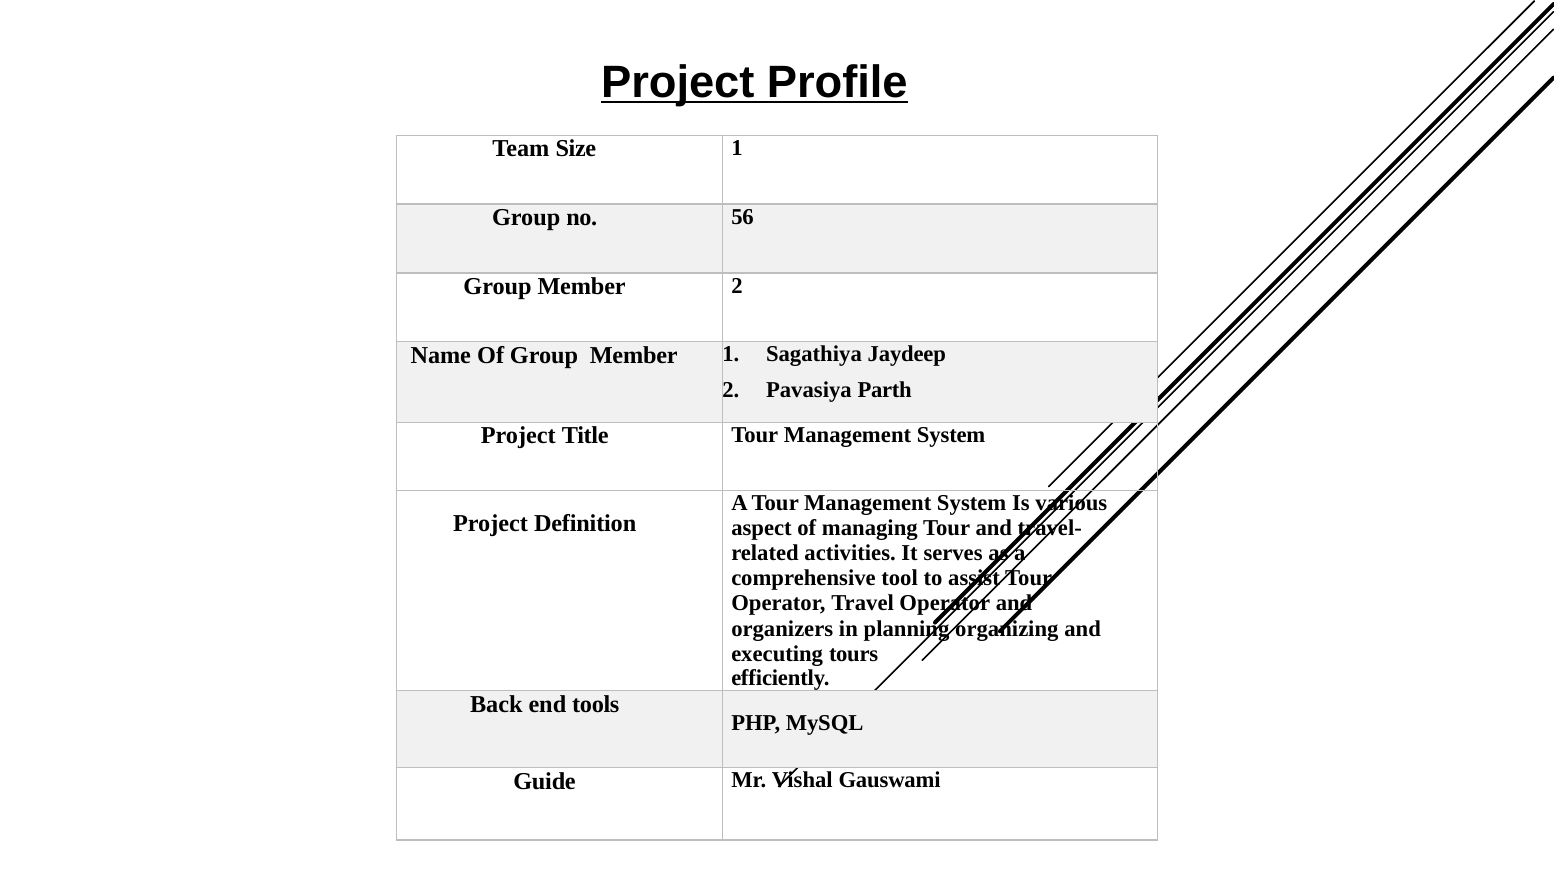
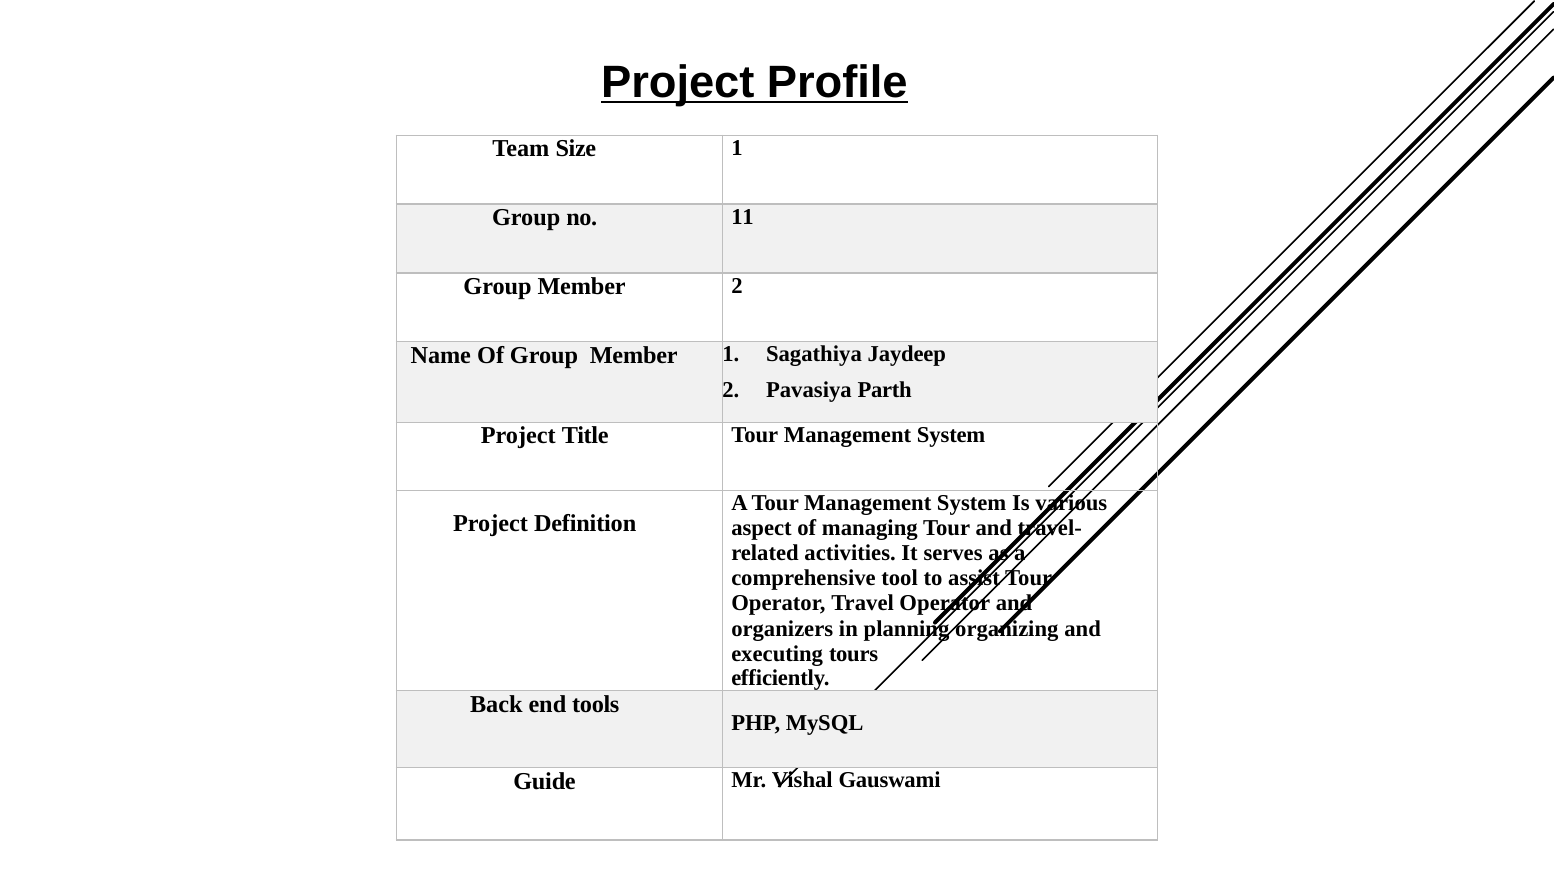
56: 56 -> 11
